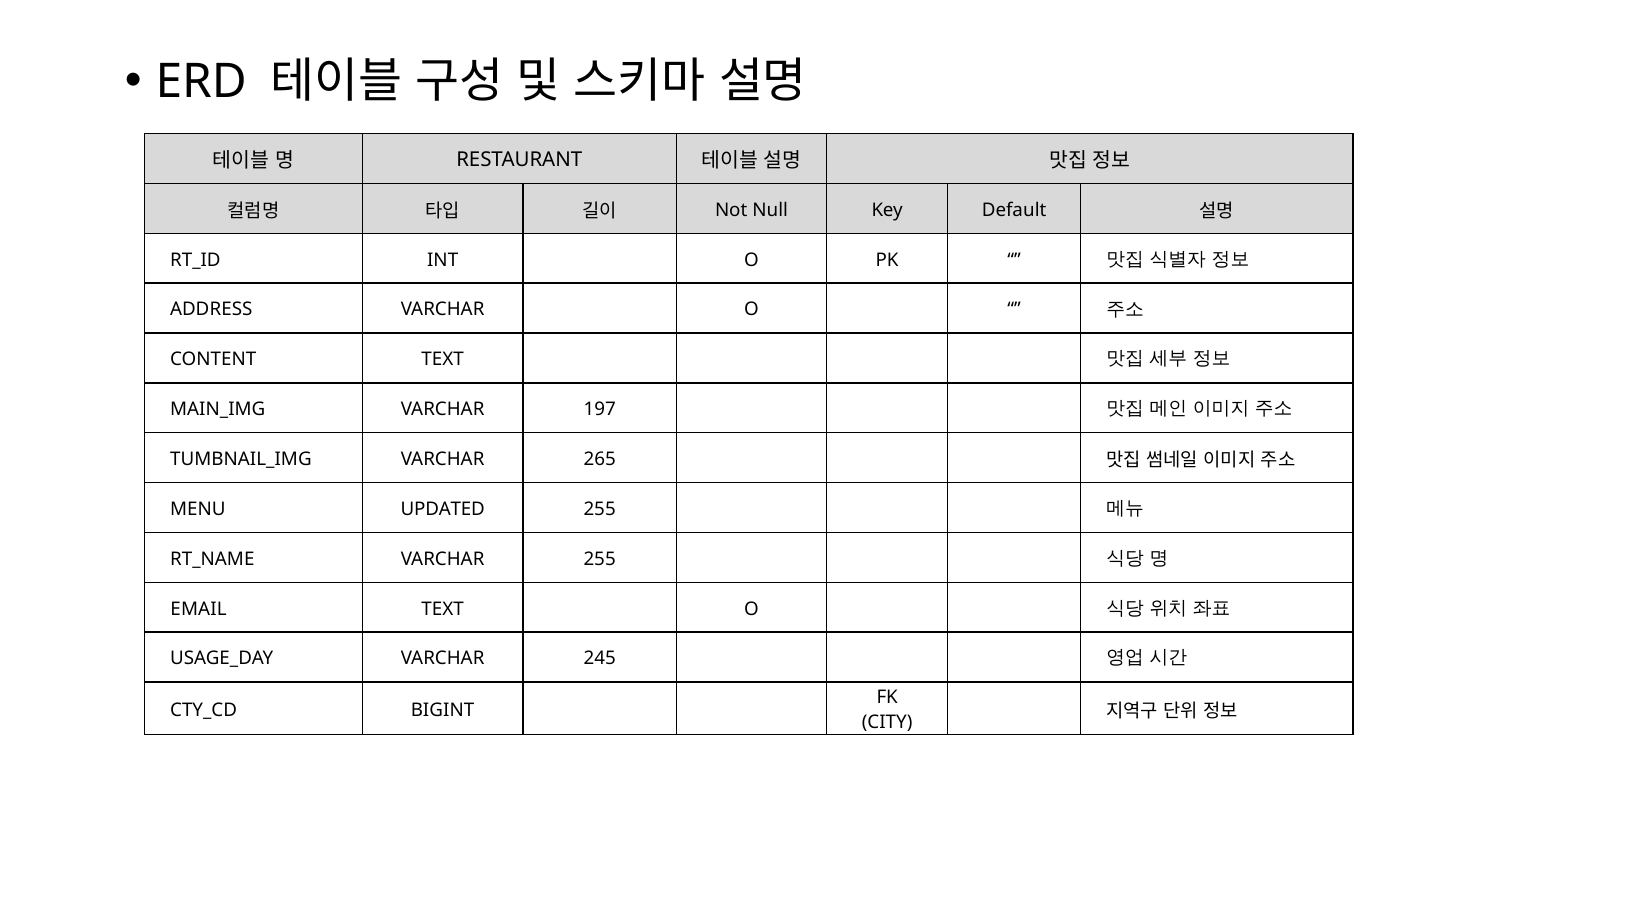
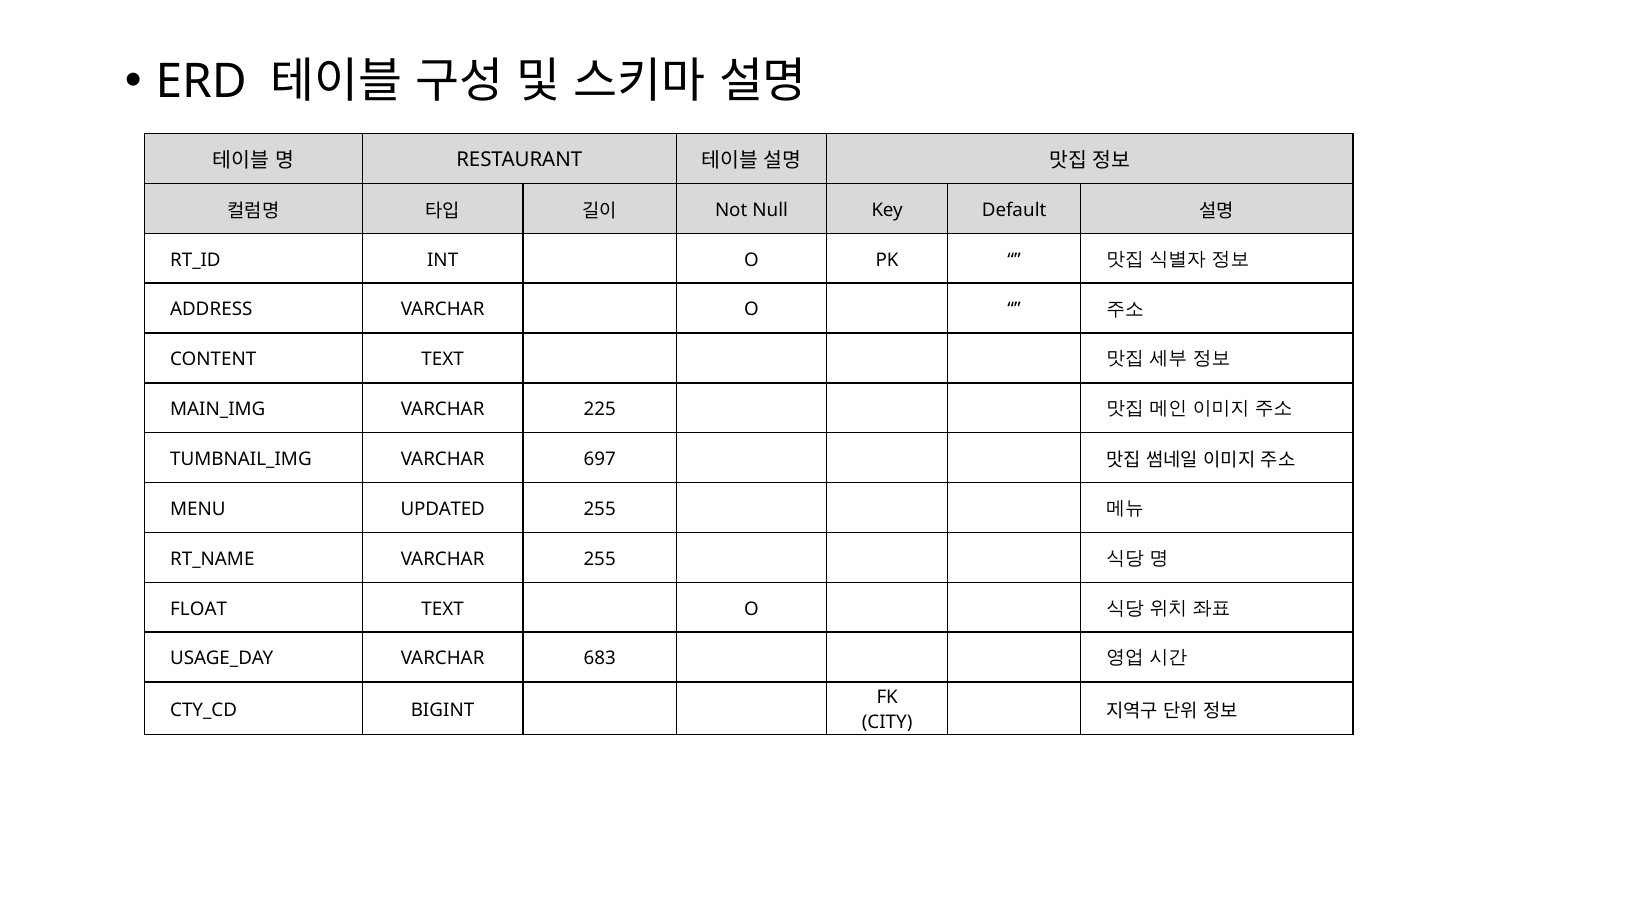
197: 197 -> 225
265: 265 -> 697
EMAIL: EMAIL -> FLOAT
245: 245 -> 683
